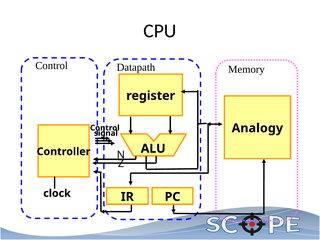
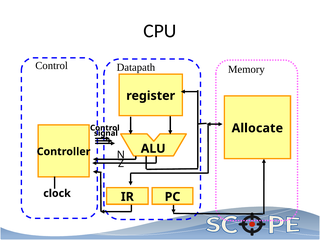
Analogy: Analogy -> Allocate
